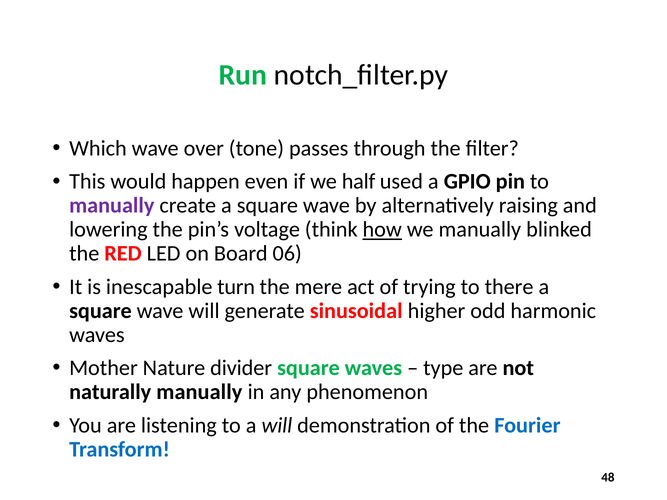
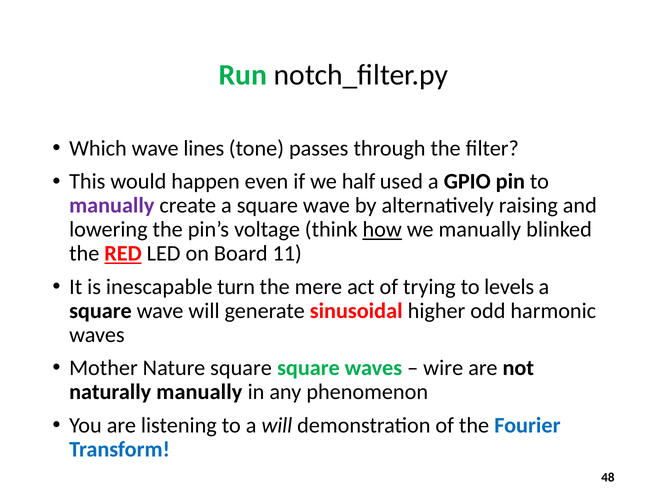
over: over -> lines
RED underline: none -> present
06: 06 -> 11
there: there -> levels
Nature divider: divider -> square
type: type -> wire
